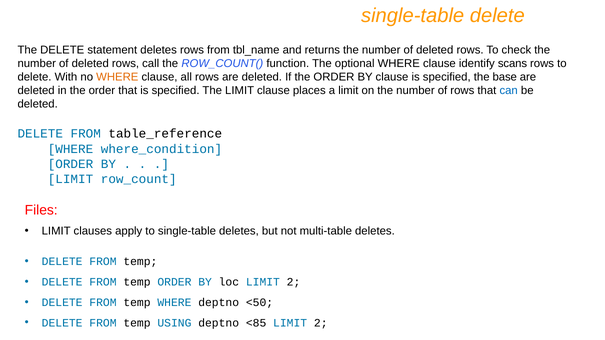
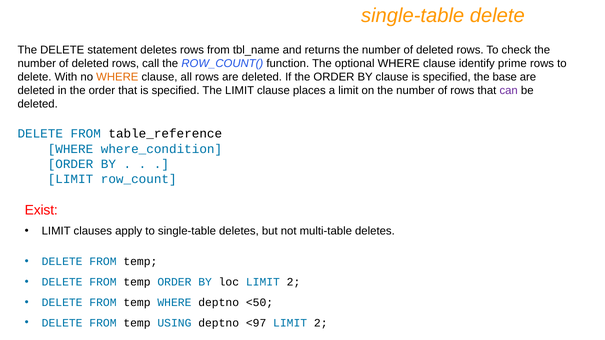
scans: scans -> prime
can colour: blue -> purple
Files: Files -> Exist
<85: <85 -> <97
